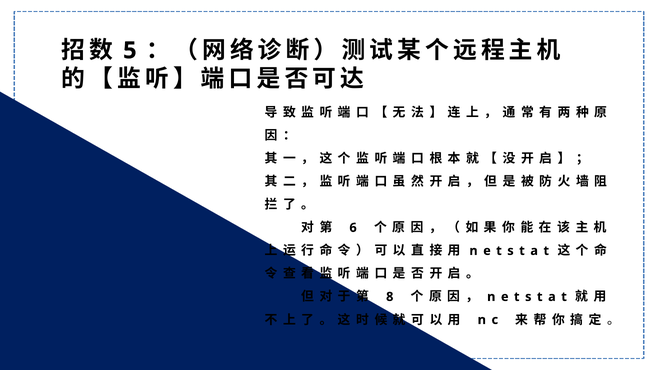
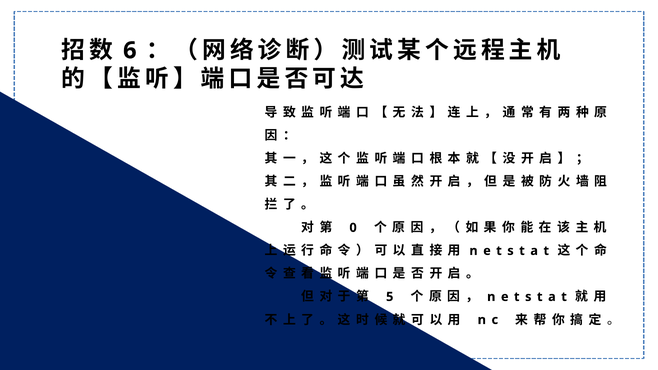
5: 5 -> 6
6: 6 -> 0
8: 8 -> 5
